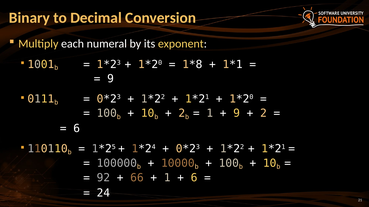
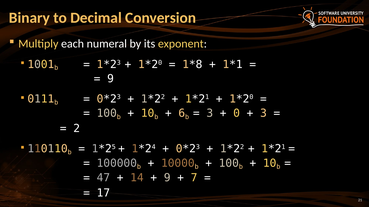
2 at (182, 114): 2 -> 6
1 at (210, 114): 1 -> 3
9 at (237, 114): 9 -> 0
2 at (263, 114): 2 -> 3
6 at (77, 129): 6 -> 2
92: 92 -> 47
66: 66 -> 14
1 at (167, 178): 1 -> 9
6 at (194, 178): 6 -> 7
24: 24 -> 17
